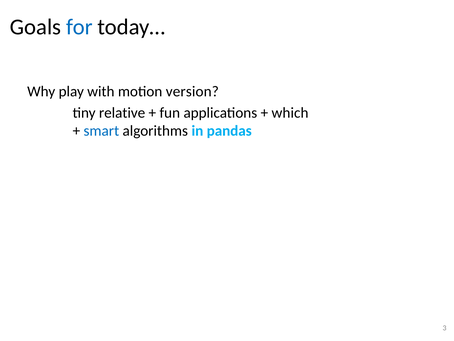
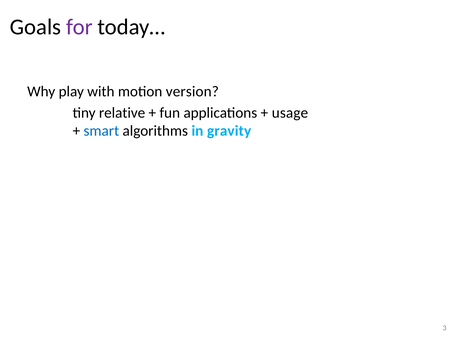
for colour: blue -> purple
which: which -> usage
pandas: pandas -> gravity
